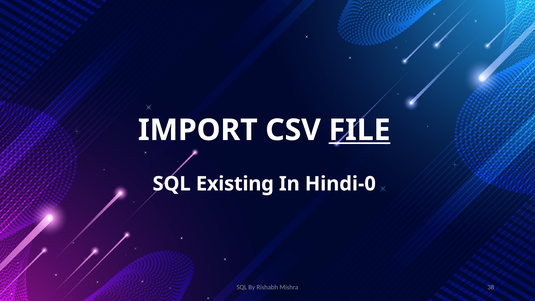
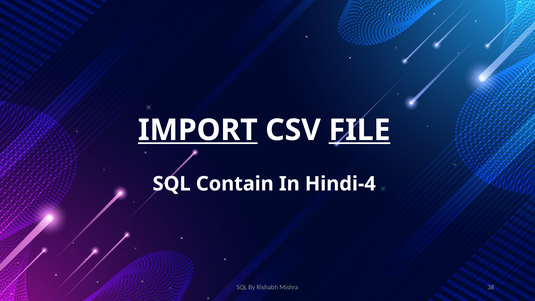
IMPORT underline: none -> present
Existing: Existing -> Contain
Hindi-0: Hindi-0 -> Hindi-4
